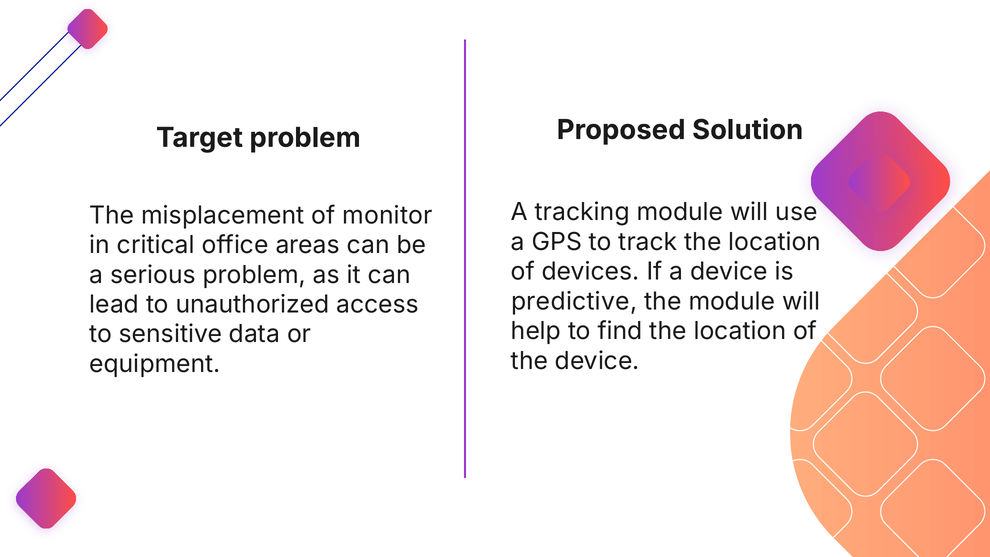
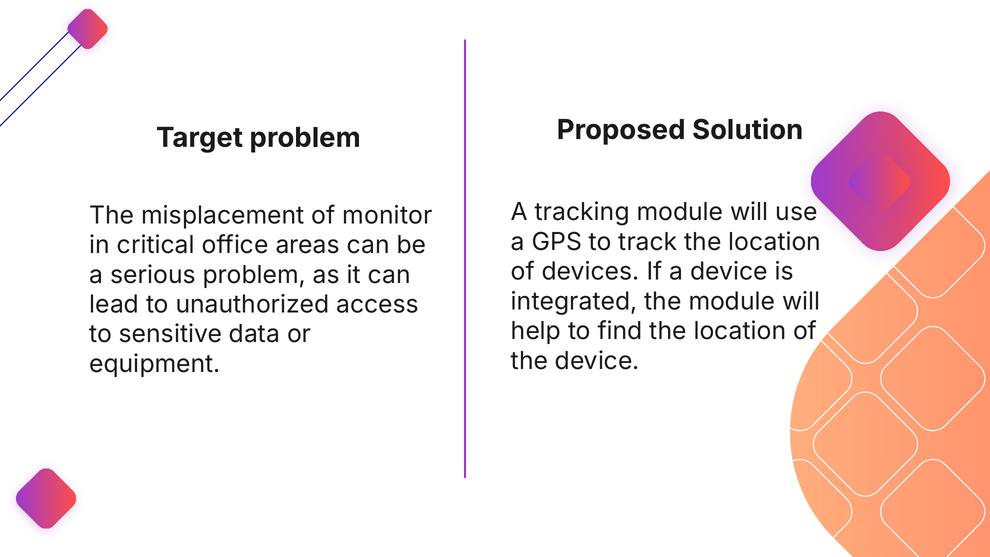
predictive: predictive -> integrated
